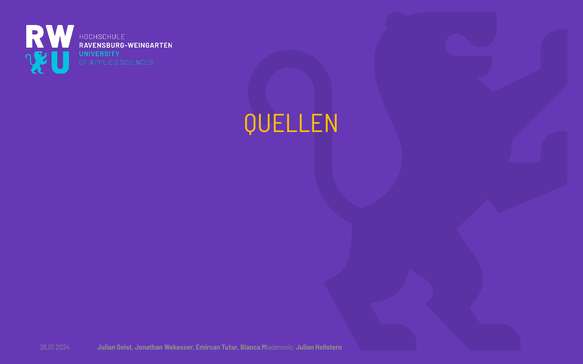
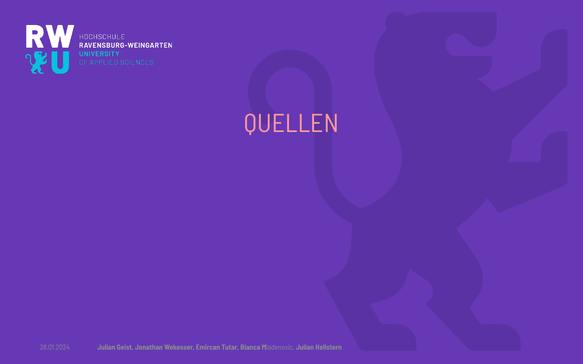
QUELLEN colour: yellow -> pink
